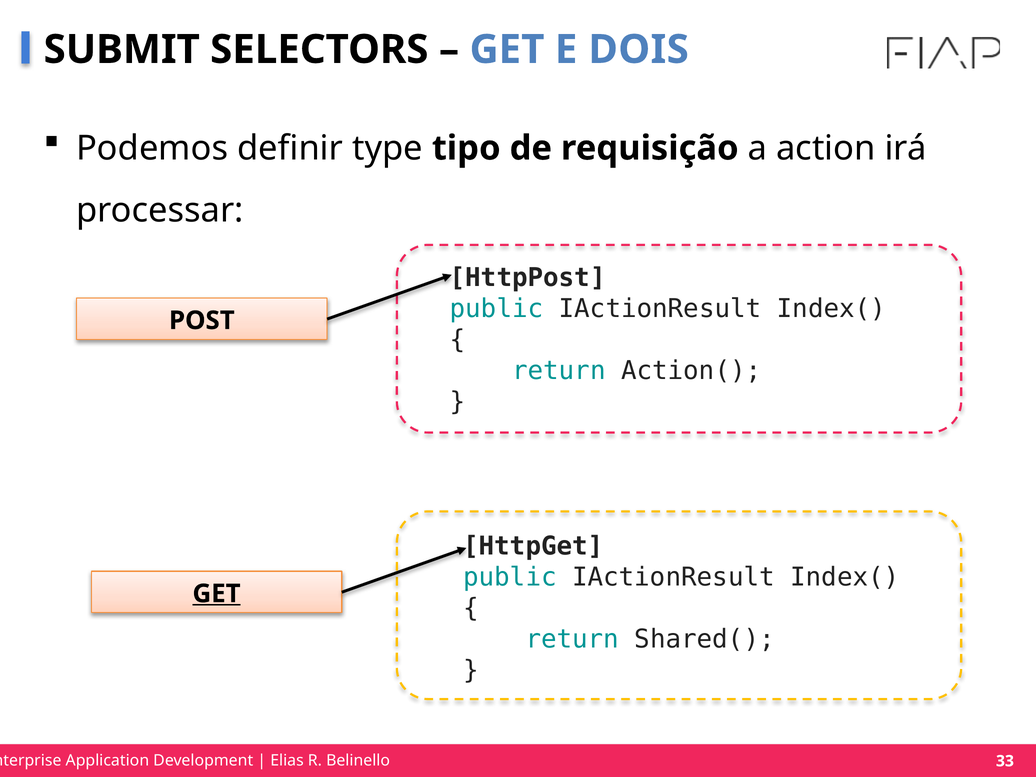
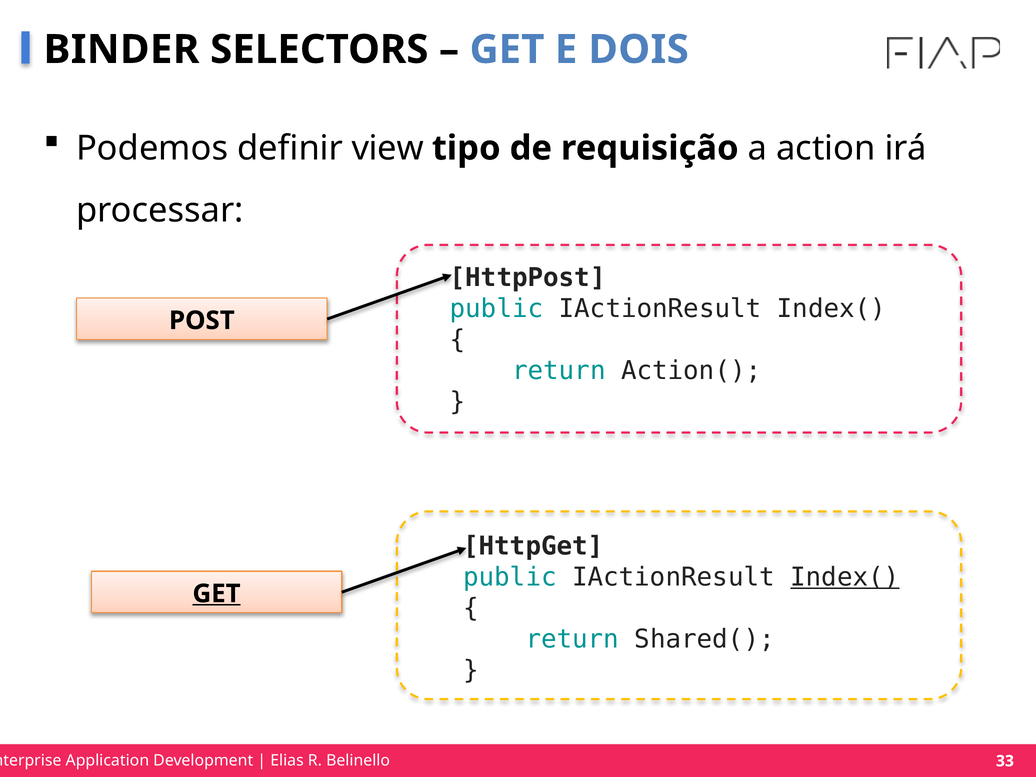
SUBMIT: SUBMIT -> BINDER
type: type -> view
Index( at (845, 577) underline: none -> present
